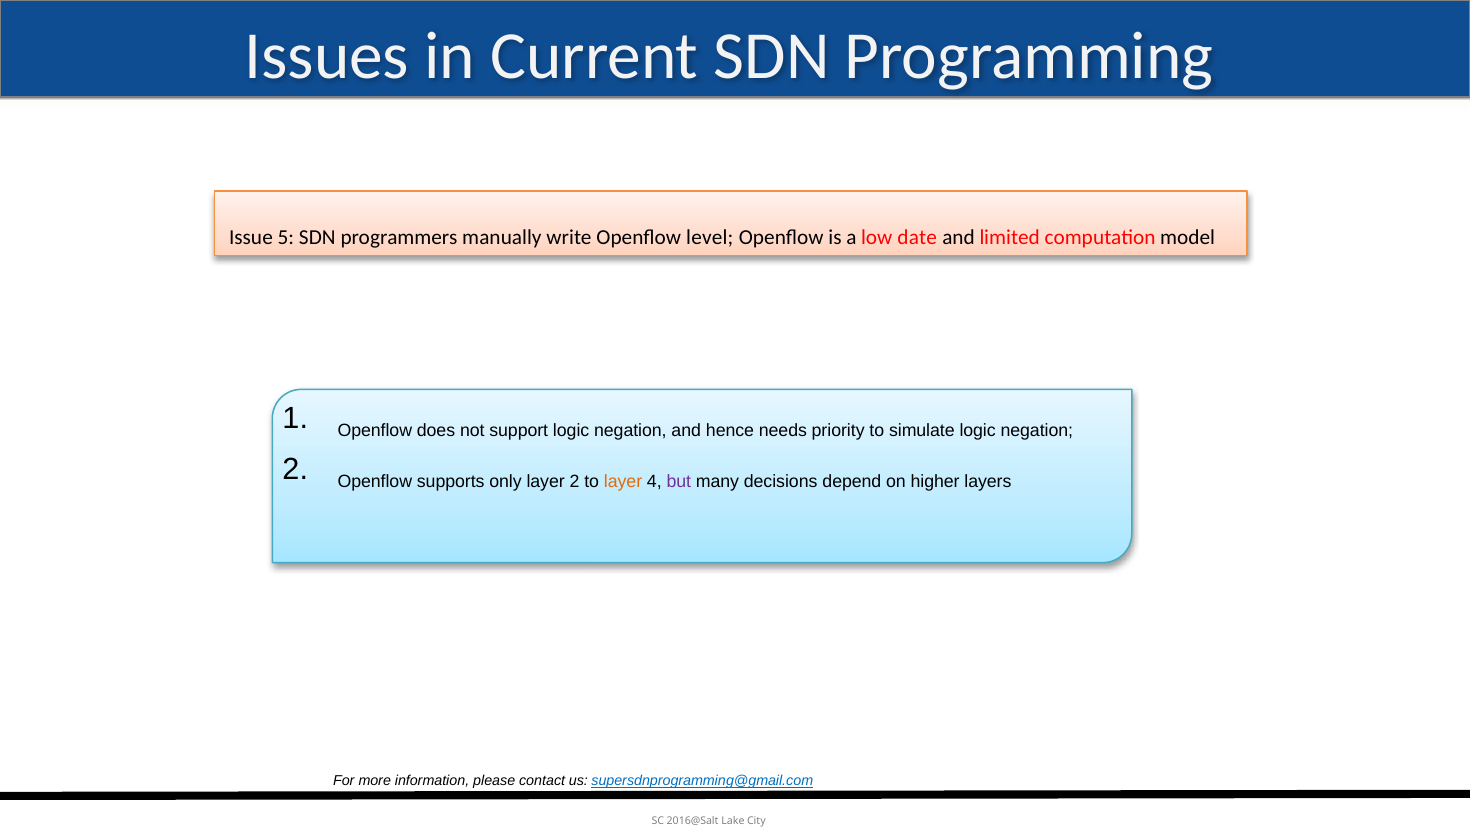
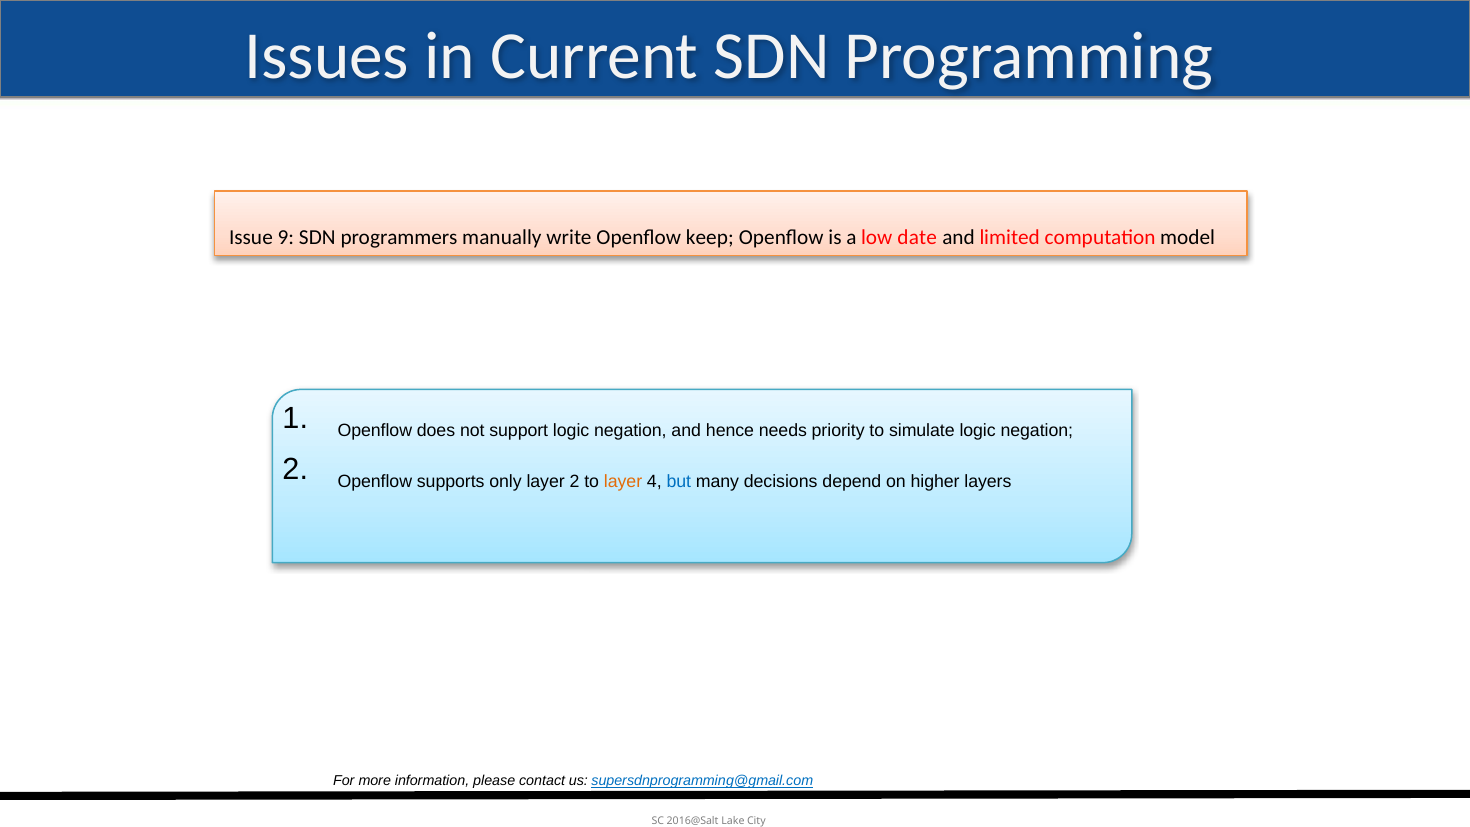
5: 5 -> 9
level: level -> keep
but colour: purple -> blue
